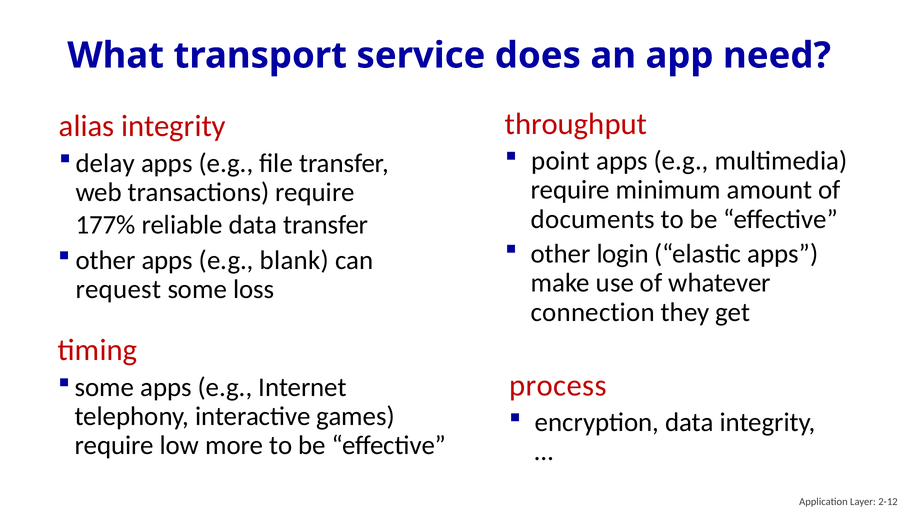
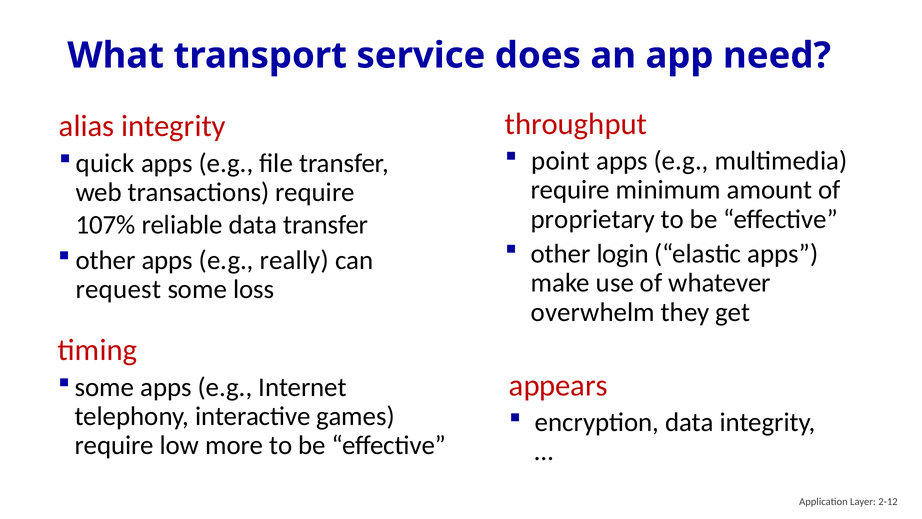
delay: delay -> quick
documents: documents -> proprietary
177%: 177% -> 107%
blank: blank -> really
connection: connection -> overwhelm
process: process -> appears
